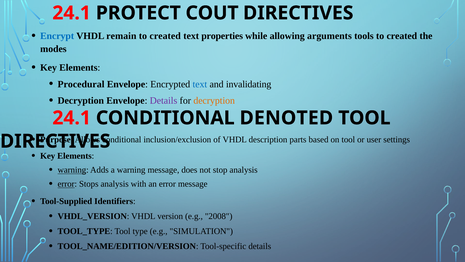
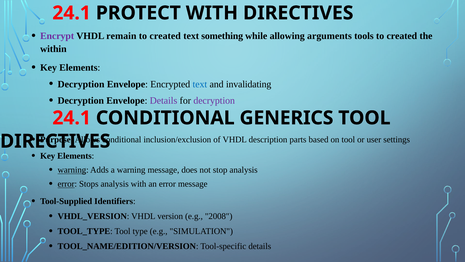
PROTECT COUT: COUT -> WITH
Encrypt colour: blue -> purple
properties: properties -> something
modes: modes -> within
Procedural at (81, 84): Procedural -> Decryption
decryption at (214, 100) colour: orange -> purple
DENOTED: DENOTED -> GENERICS
